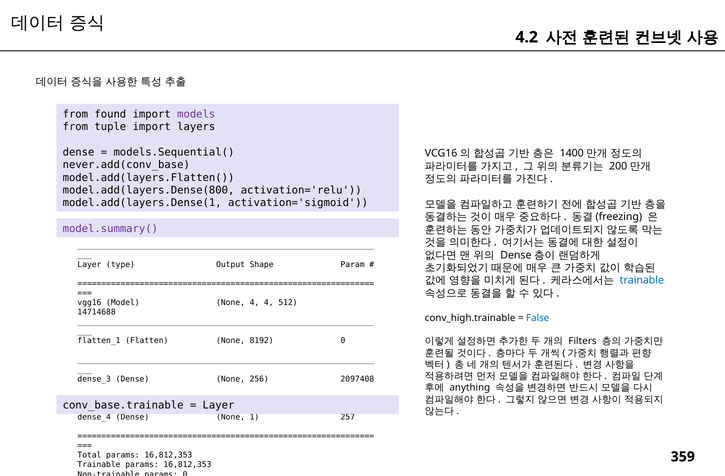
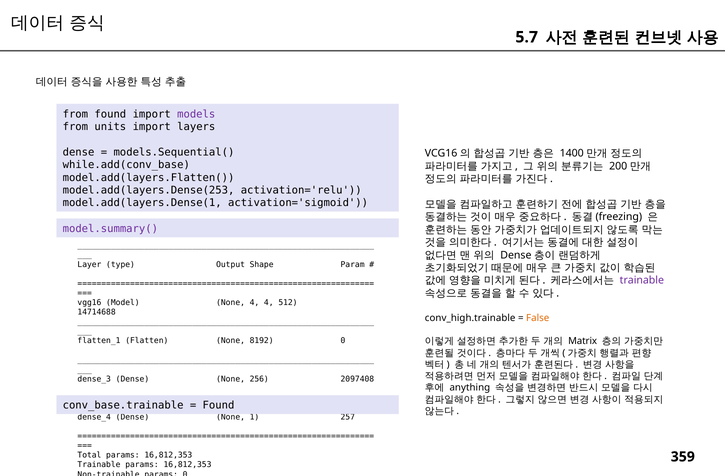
4.2: 4.2 -> 5.7
tuple: tuple -> units
never.add(conv_base: never.add(conv_base -> while.add(conv_base
model.add(layers.Dense(800: model.add(layers.Dense(800 -> model.add(layers.Dense(253
trainable at (642, 281) colour: blue -> purple
False colour: blue -> orange
Filters: Filters -> Matrix
Layer at (219, 406): Layer -> Found
